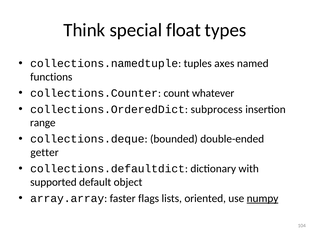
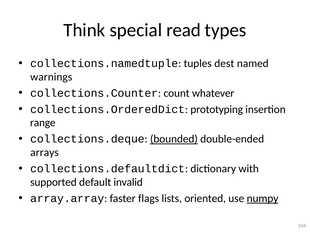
float: float -> read
axes: axes -> dest
functions: functions -> warnings
subprocess: subprocess -> prototyping
bounded underline: none -> present
getter: getter -> arrays
object: object -> invalid
